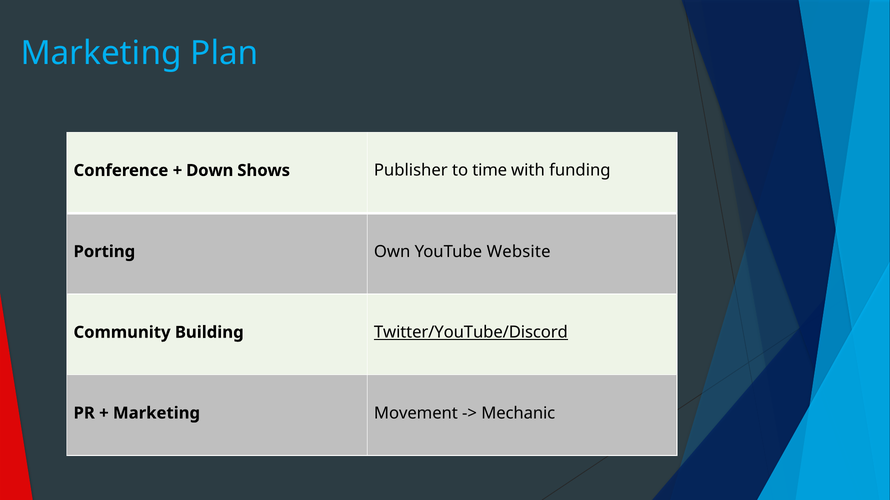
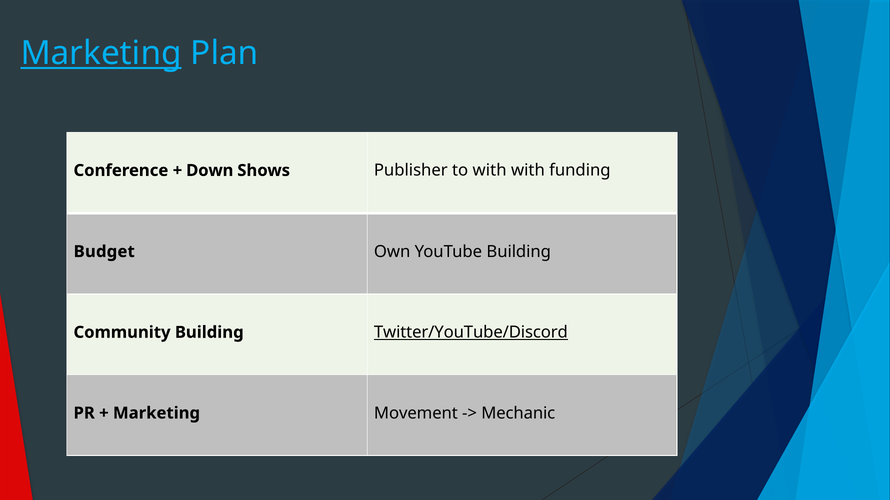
Marketing at (101, 54) underline: none -> present
to time: time -> with
Porting: Porting -> Budget
YouTube Website: Website -> Building
